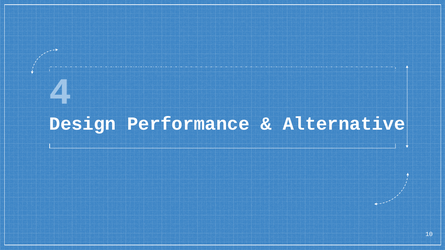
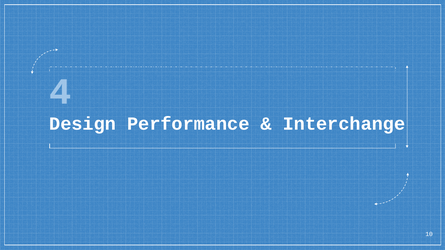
Alternative: Alternative -> Interchange
